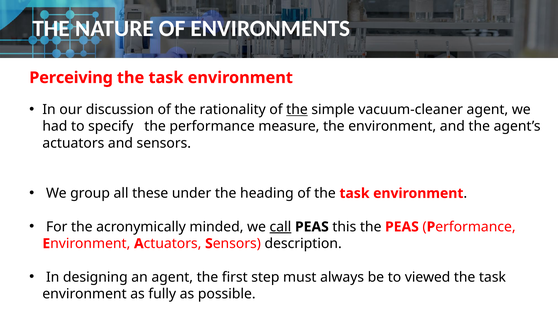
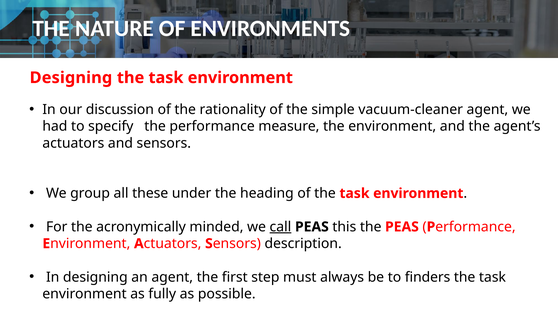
Perceiving at (71, 78): Perceiving -> Designing
the at (297, 110) underline: present -> none
viewed: viewed -> finders
